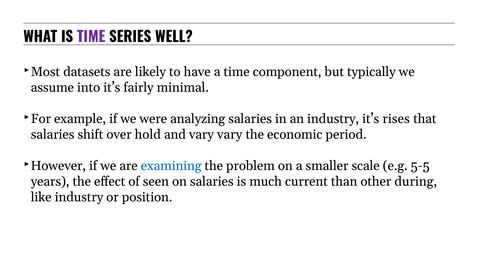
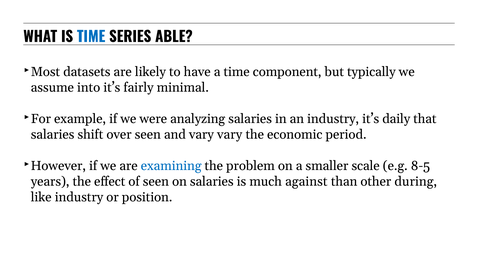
TIME at (91, 37) colour: purple -> blue
WELL: WELL -> ABLE
rises: rises -> daily
over hold: hold -> seen
5-5: 5-5 -> 8-5
current: current -> against
